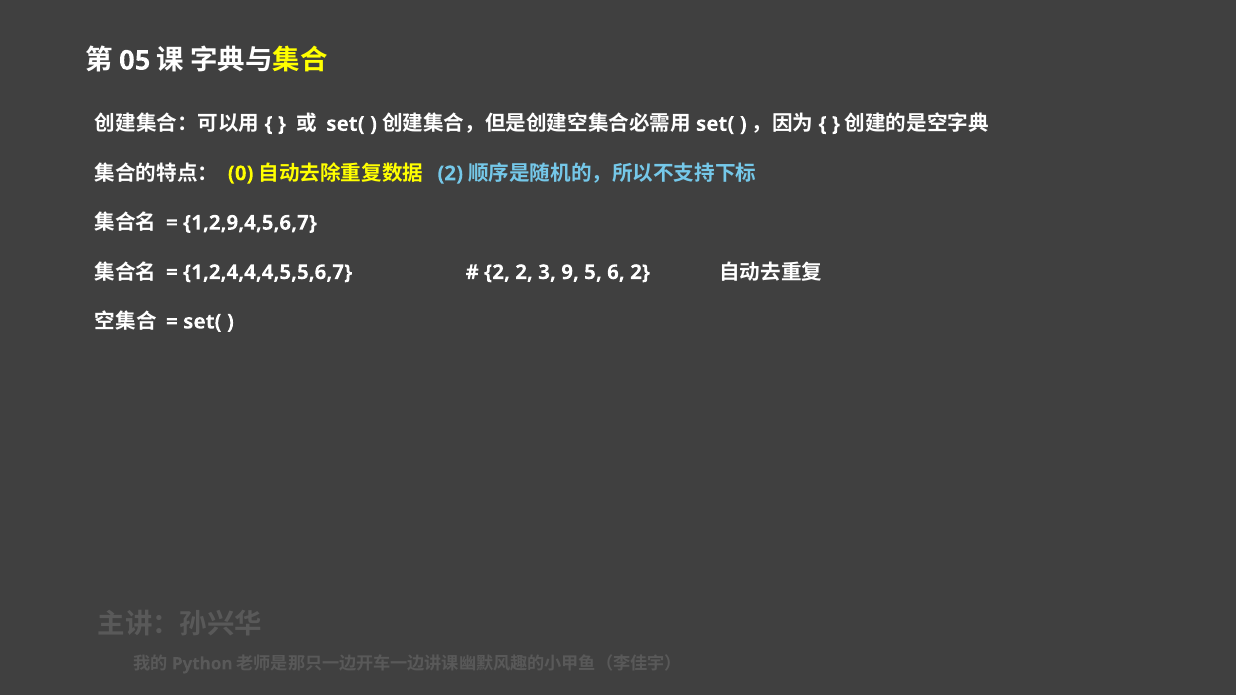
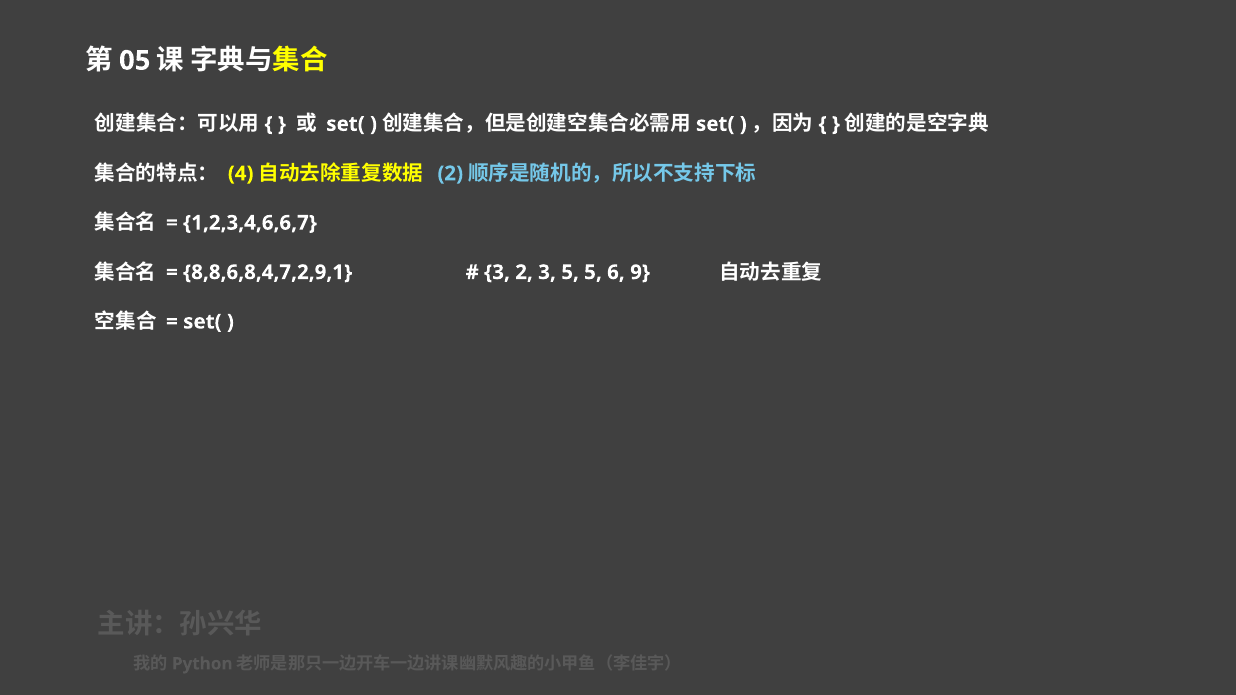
0: 0 -> 4
1,2,9,4,5,6,7: 1,2,9,4,5,6,7 -> 1,2,3,4,6,6,7
1,2,4,4,4,5,5,6,7: 1,2,4,4,4,5,5,6,7 -> 8,8,6,8,4,7,2,9,1
2 at (497, 272): 2 -> 3
3 9: 9 -> 5
6 2: 2 -> 9
